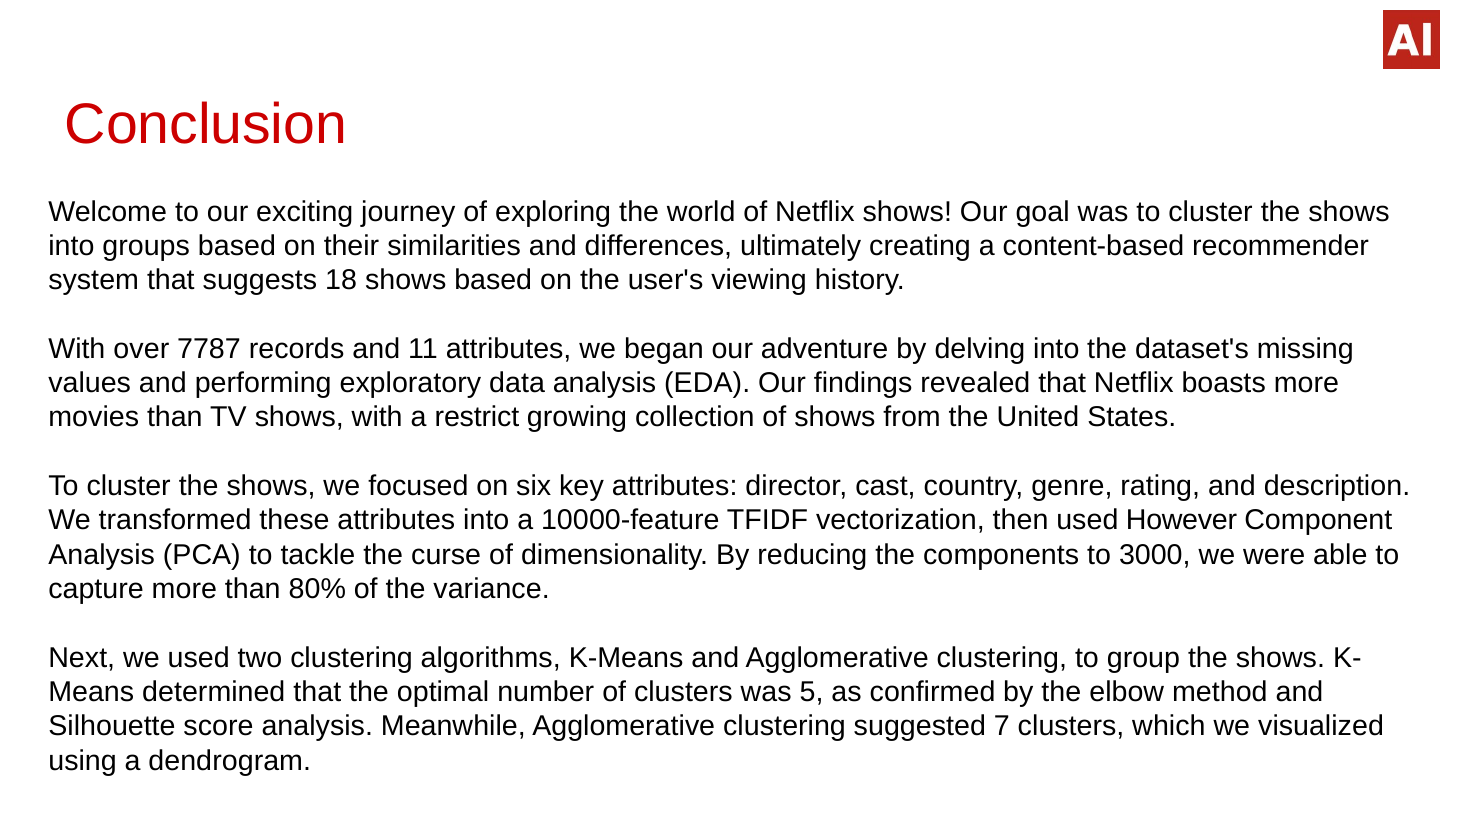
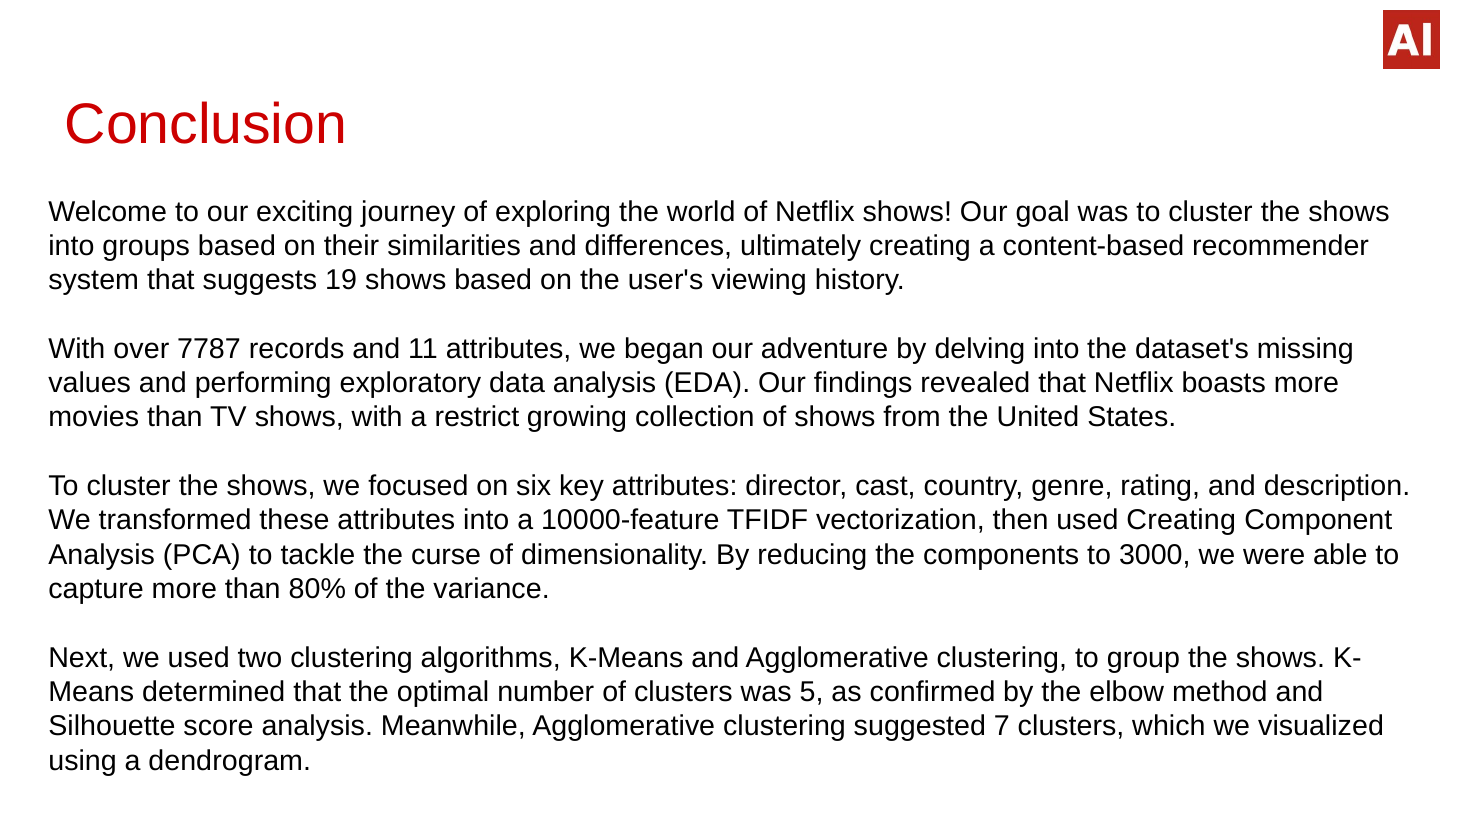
18: 18 -> 19
used However: However -> Creating
